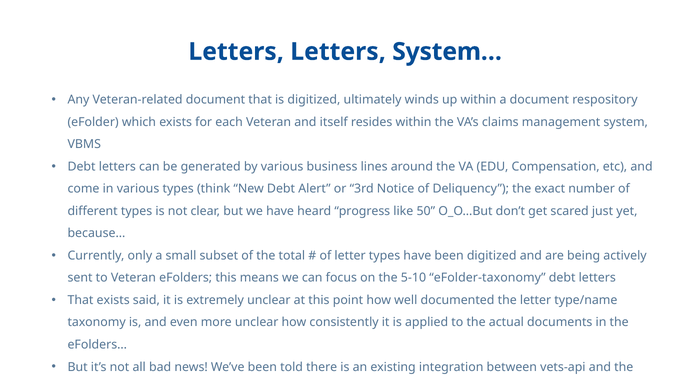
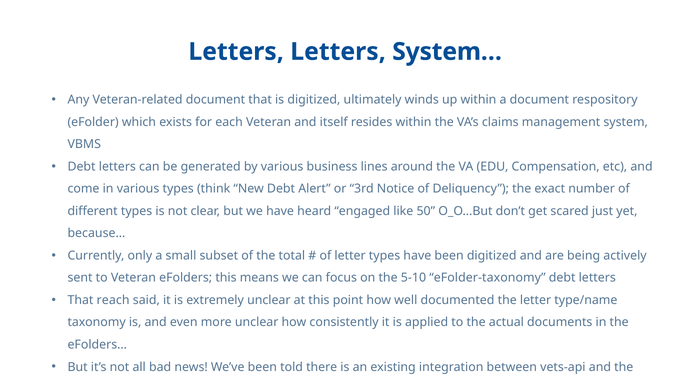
progress: progress -> engaged
That exists: exists -> reach
